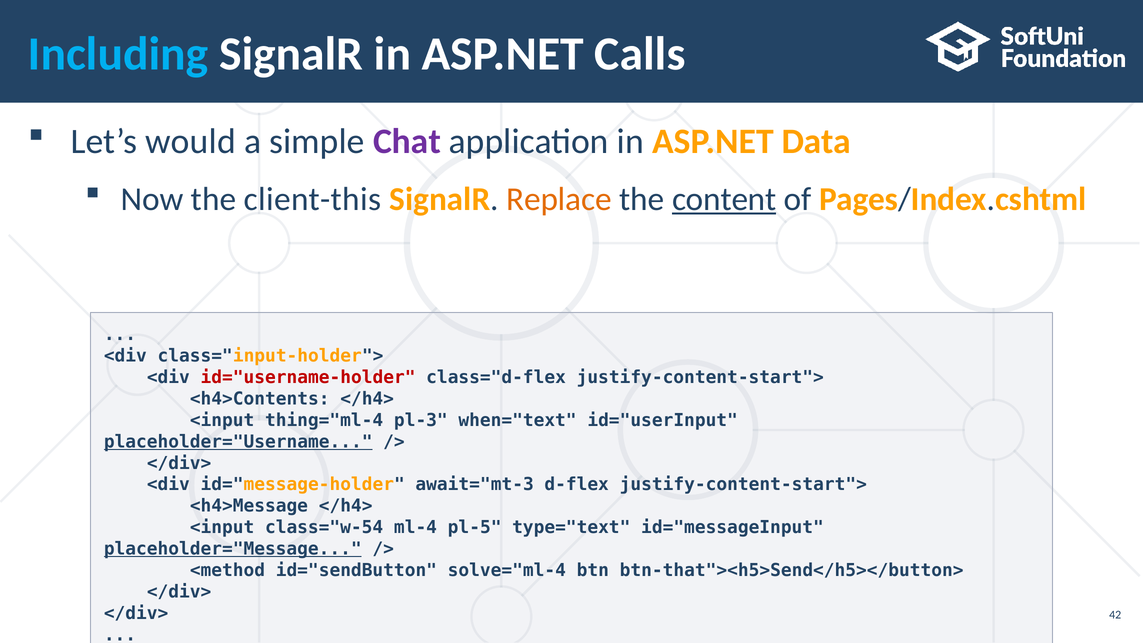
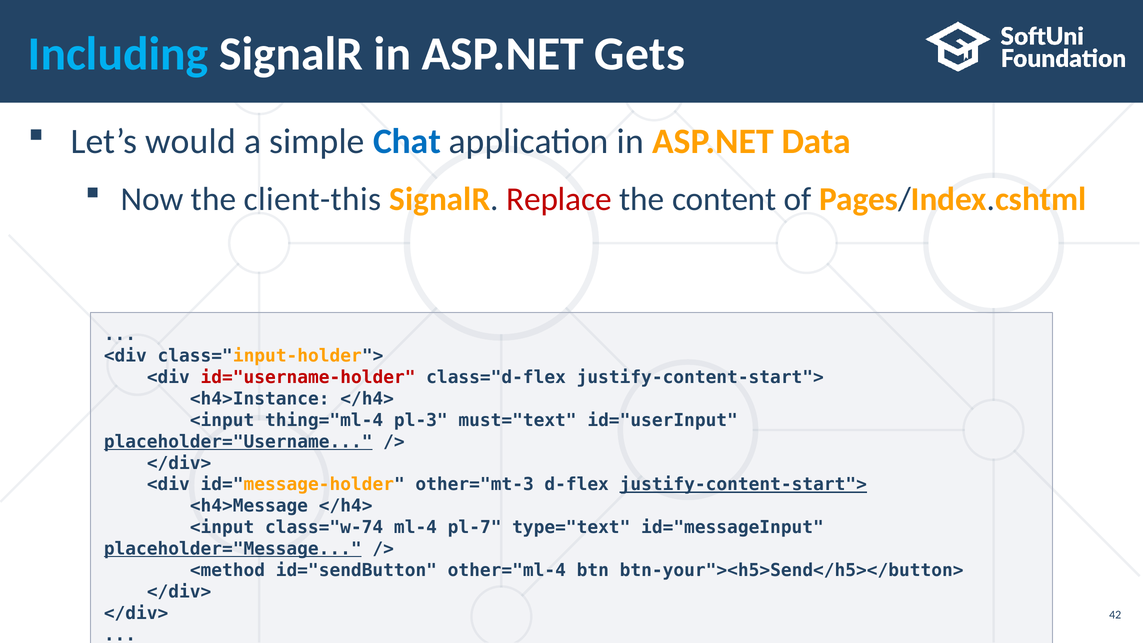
Calls: Calls -> Gets
Chat colour: purple -> blue
Replace colour: orange -> red
content underline: present -> none
<h4>Contents: <h4>Contents -> <h4>Instance
when="text: when="text -> must="text
await="mt-3: await="mt-3 -> other="mt-3
justify-content-start"> at (743, 485) underline: none -> present
class="w-54: class="w-54 -> class="w-74
pl-5: pl-5 -> pl-7
solve="ml-4: solve="ml-4 -> other="ml-4
btn-that"><h5>Send</h5></button>: btn-that"><h5>Send</h5></button> -> btn-your"><h5>Send</h5></button>
